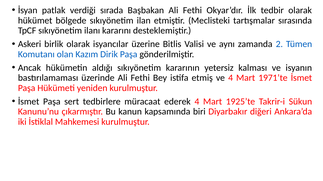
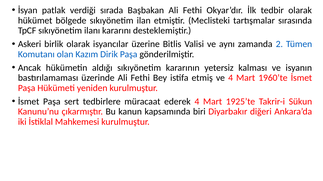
1971’te: 1971’te -> 1960’te
